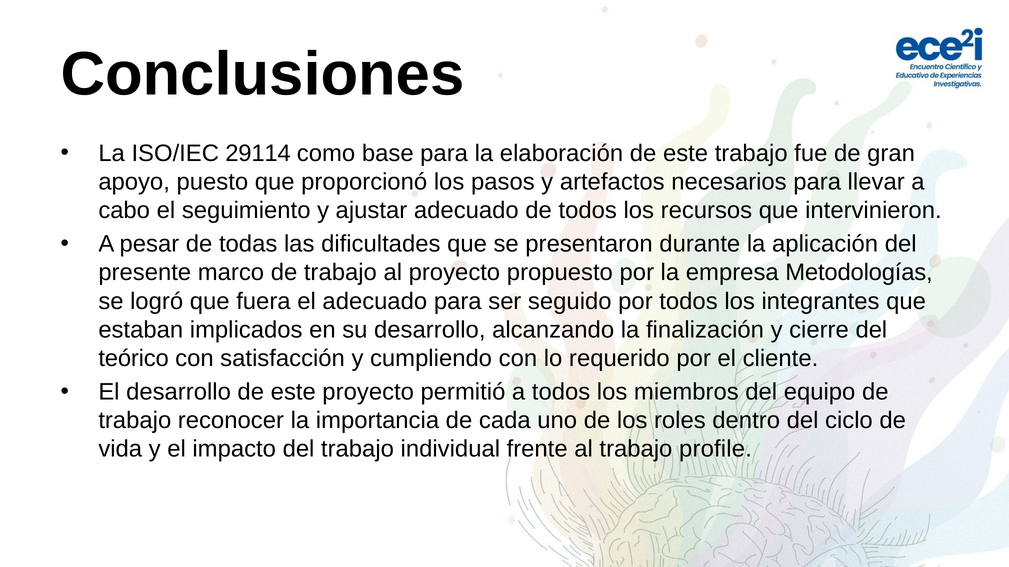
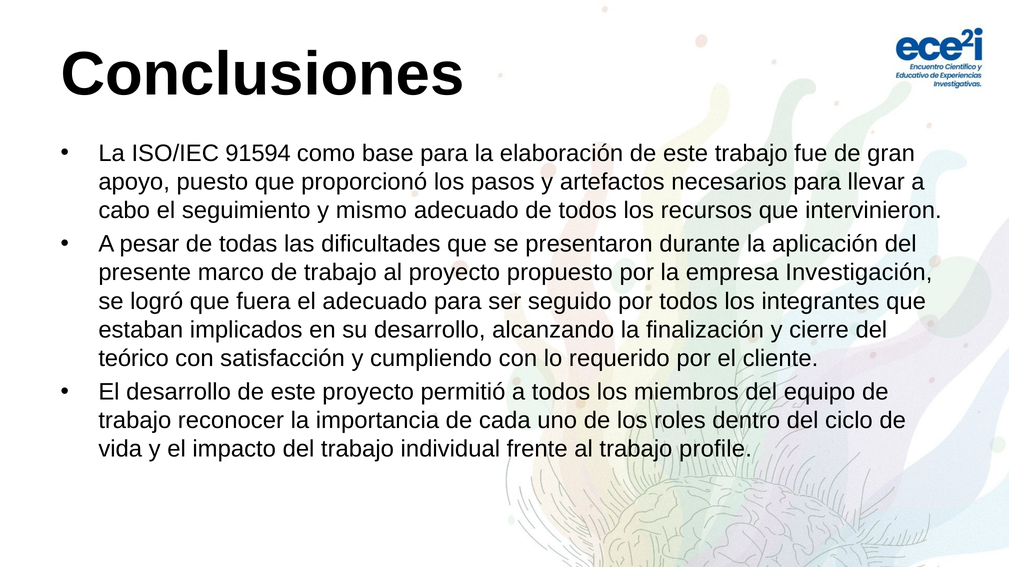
29114: 29114 -> 91594
ajustar: ajustar -> mismo
Metodologías: Metodologías -> Investigación
